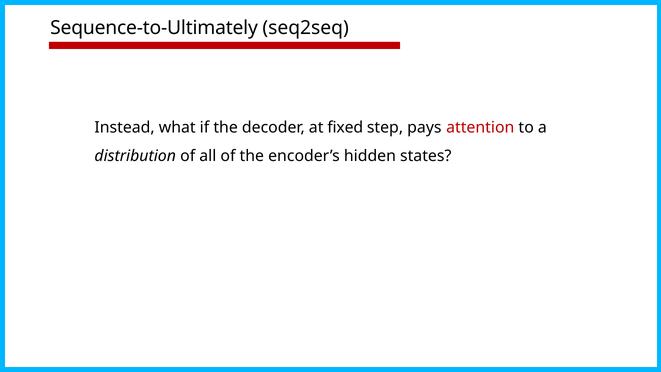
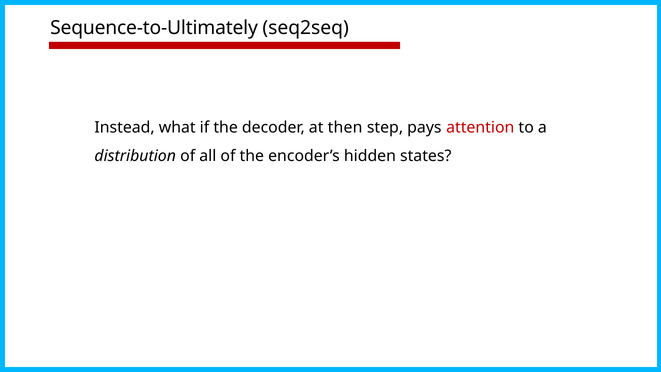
fixed: fixed -> then
